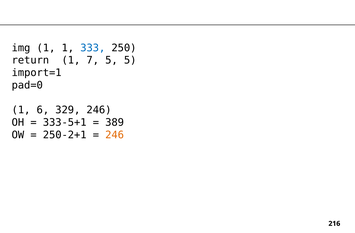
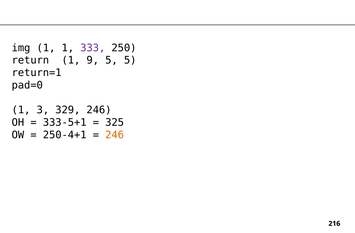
333 colour: blue -> purple
7: 7 -> 9
import=1: import=1 -> return=1
6: 6 -> 3
389: 389 -> 325
250-2+1: 250-2+1 -> 250-4+1
